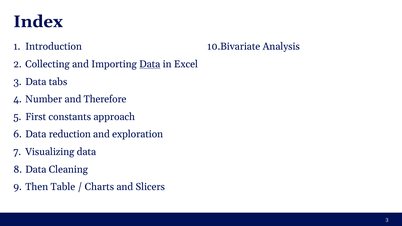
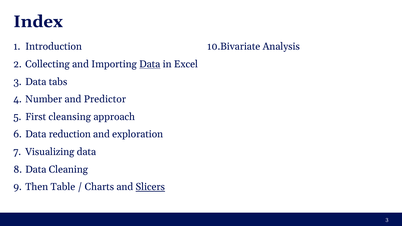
Therefore: Therefore -> Predictor
constants: constants -> cleansing
Slicers underline: none -> present
